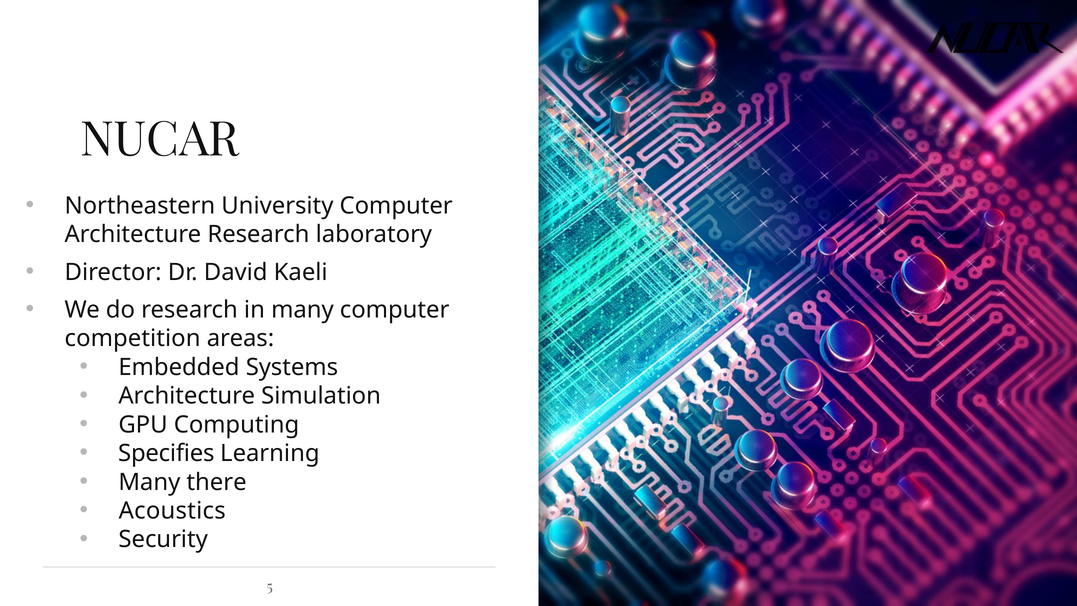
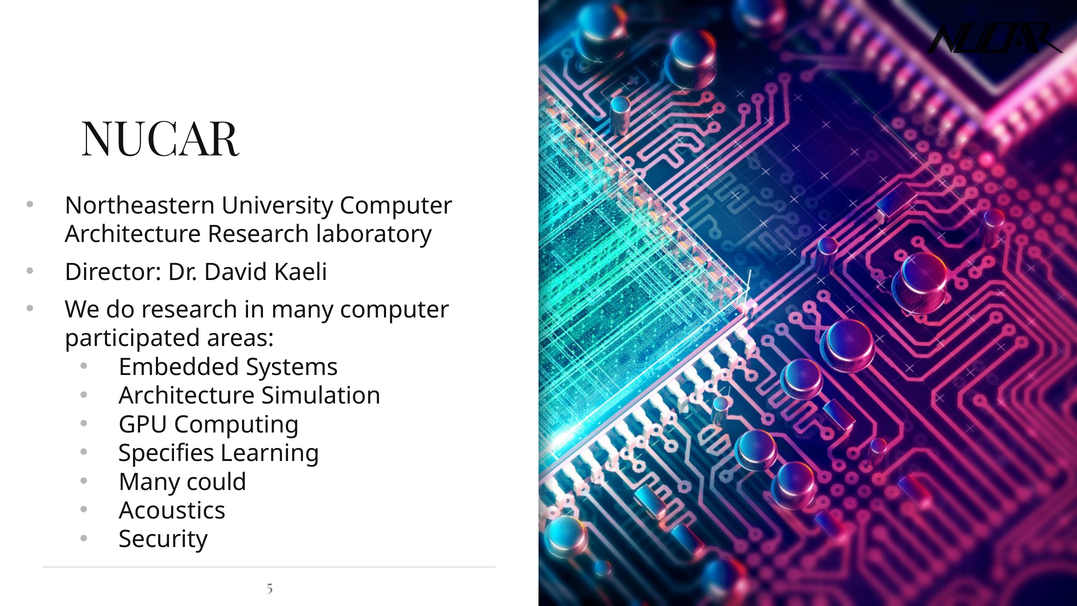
competition: competition -> participated
there: there -> could
